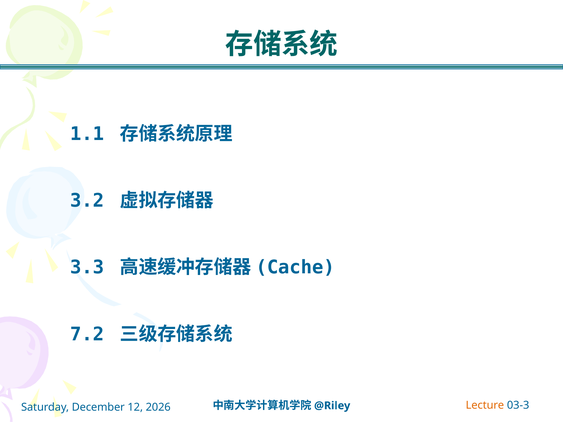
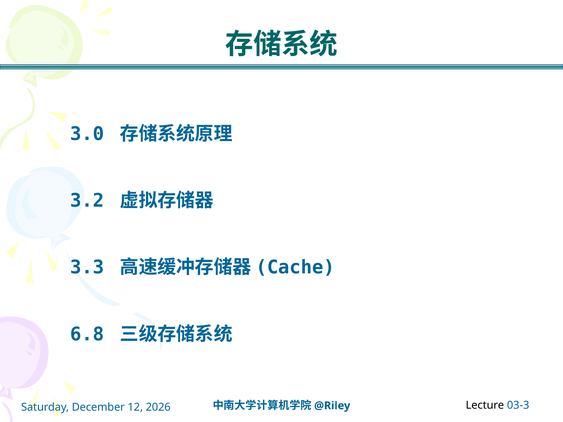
1.1: 1.1 -> 3.0
7.2: 7.2 -> 6.8
Lecture colour: orange -> black
